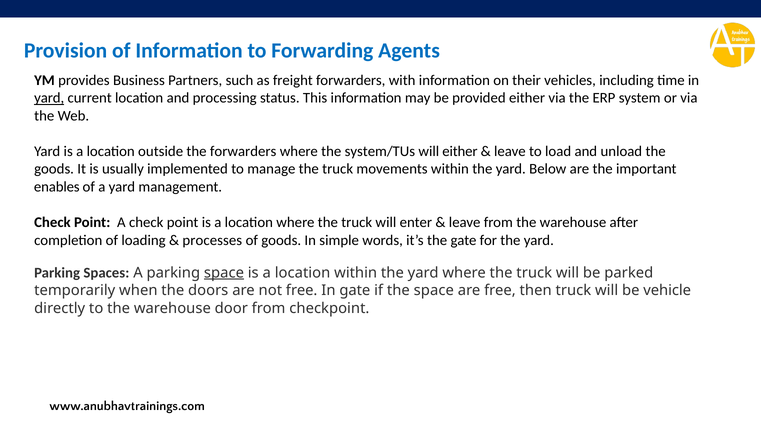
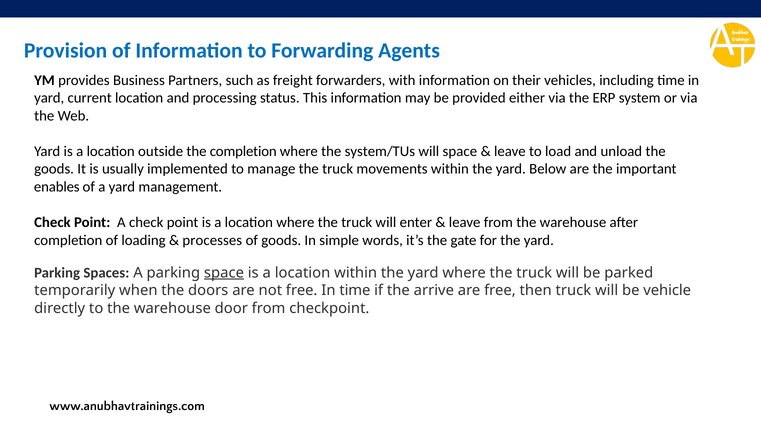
yard at (49, 98) underline: present -> none
the forwarders: forwarders -> completion
will either: either -> space
In gate: gate -> time
the space: space -> arrive
